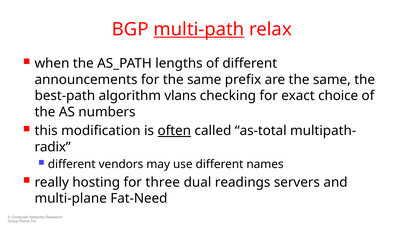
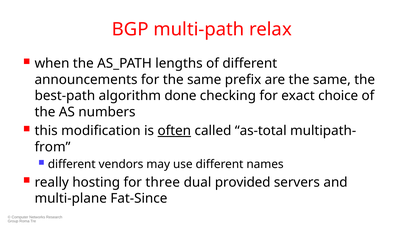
multi-path underline: present -> none
vlans: vlans -> done
radix: radix -> from
readings: readings -> provided
Fat-Need: Fat-Need -> Fat-Since
